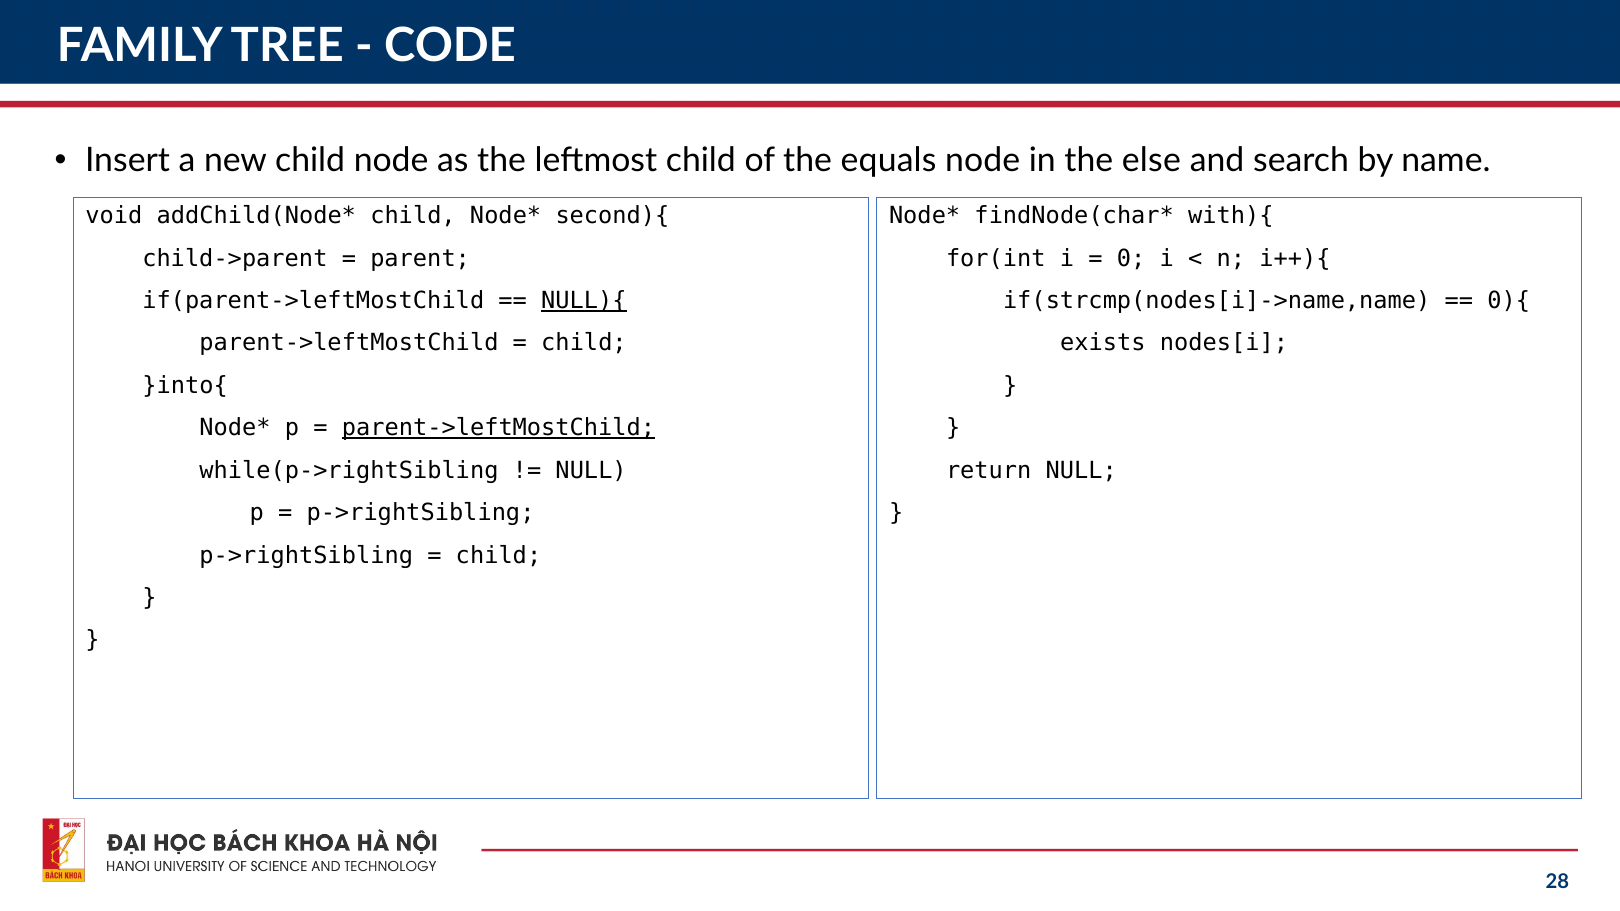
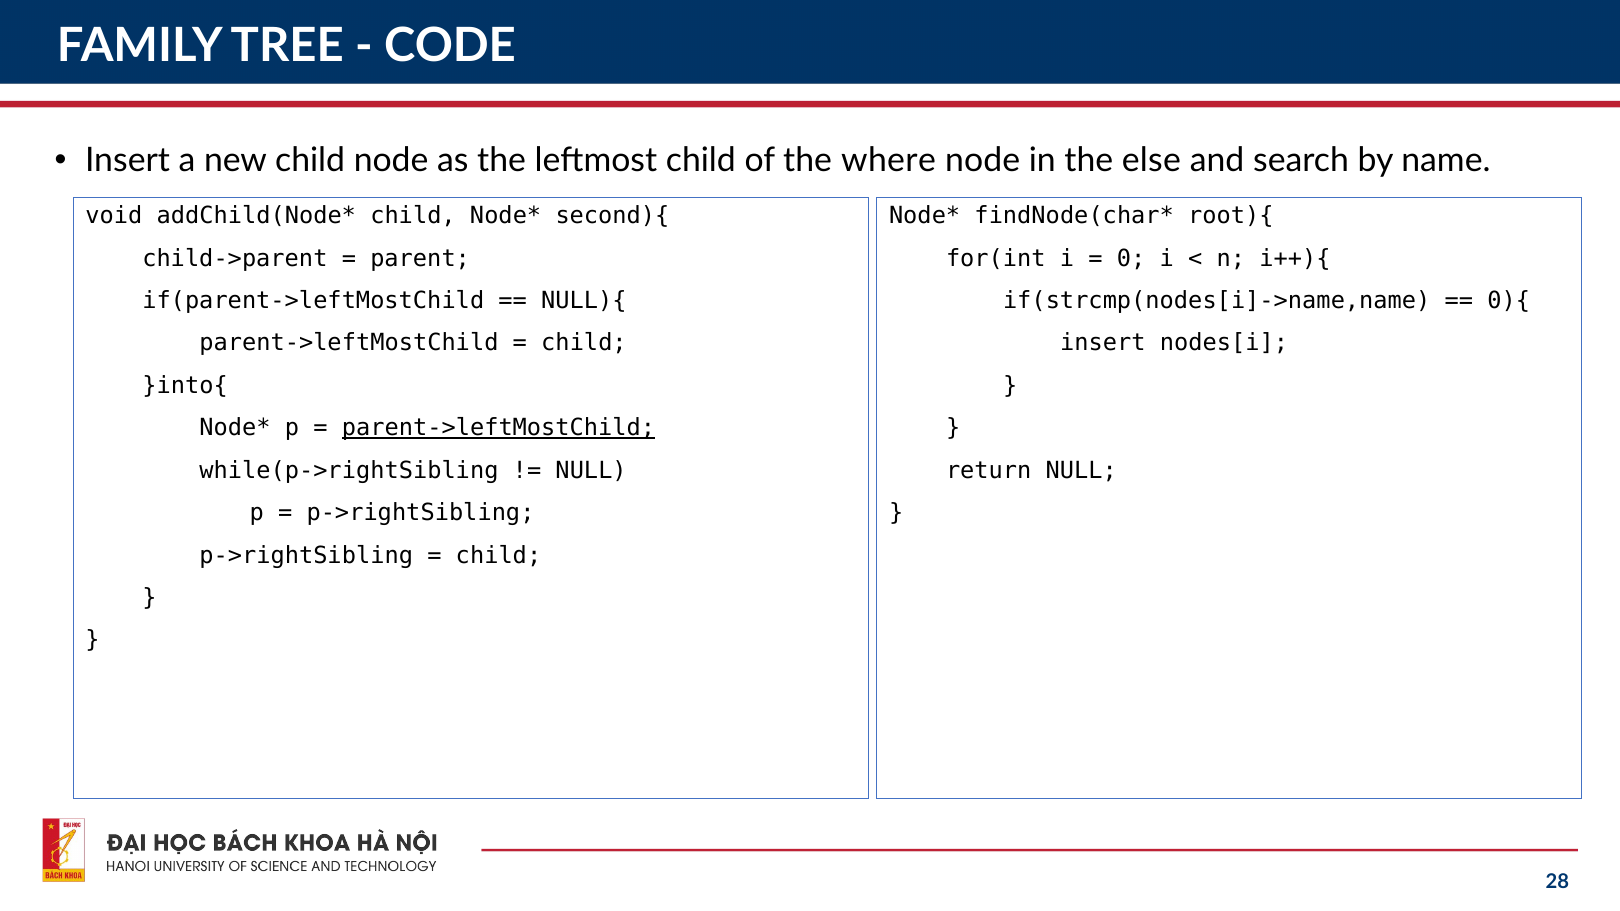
equals: equals -> where
with){: with){ -> root){
NULL){ underline: present -> none
exists at (1103, 343): exists -> insert
